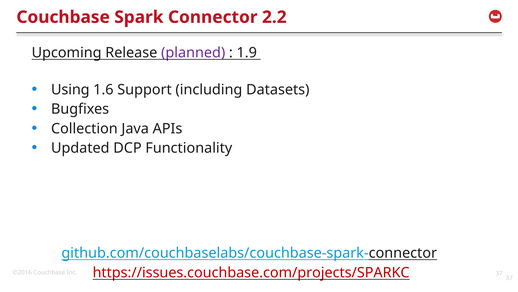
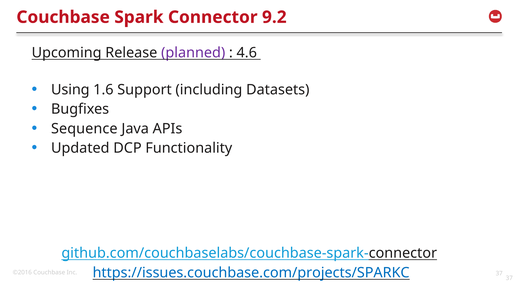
2.2: 2.2 -> 9.2
1.9: 1.9 -> 4.6
Collection: Collection -> Sequence
https://issues.couchbase.com/projects/SPARKC colour: red -> blue
